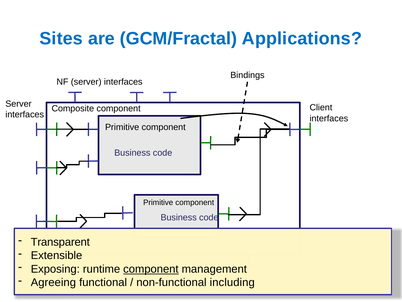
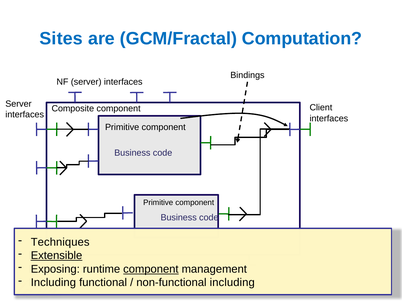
Applications: Applications -> Computation
Transparent: Transparent -> Techniques
Extensible underline: none -> present
Agreeing at (53, 282): Agreeing -> Including
